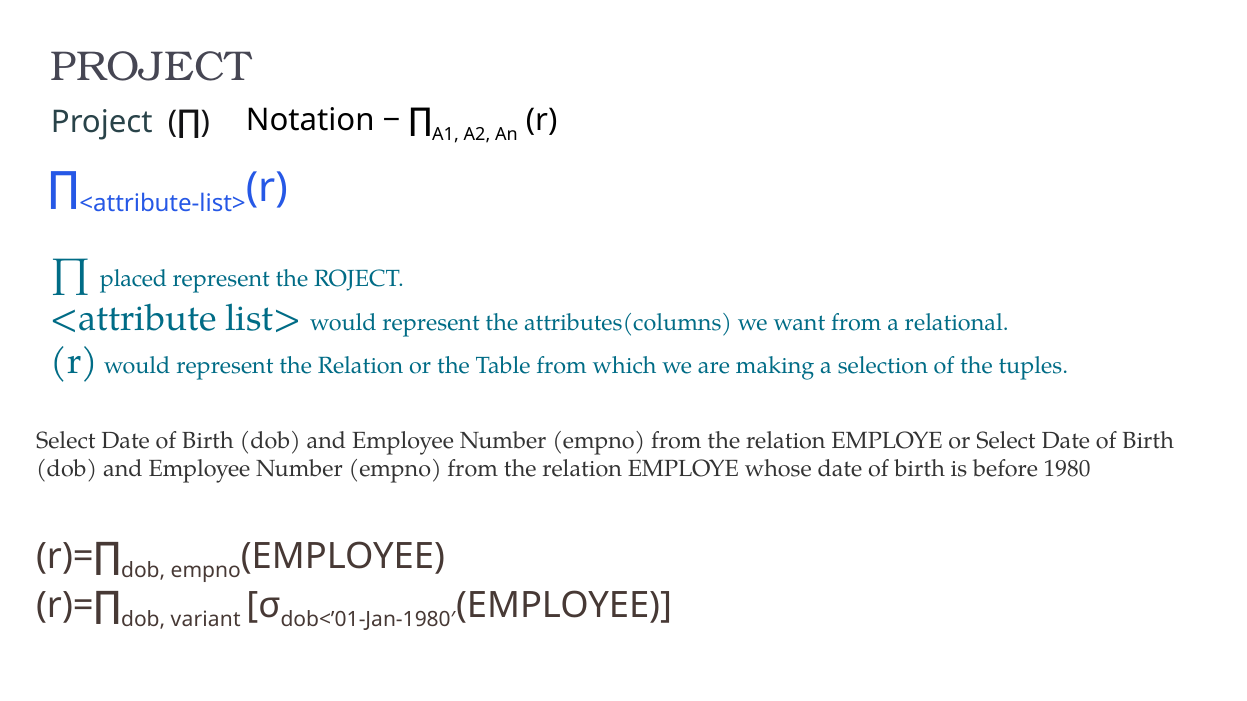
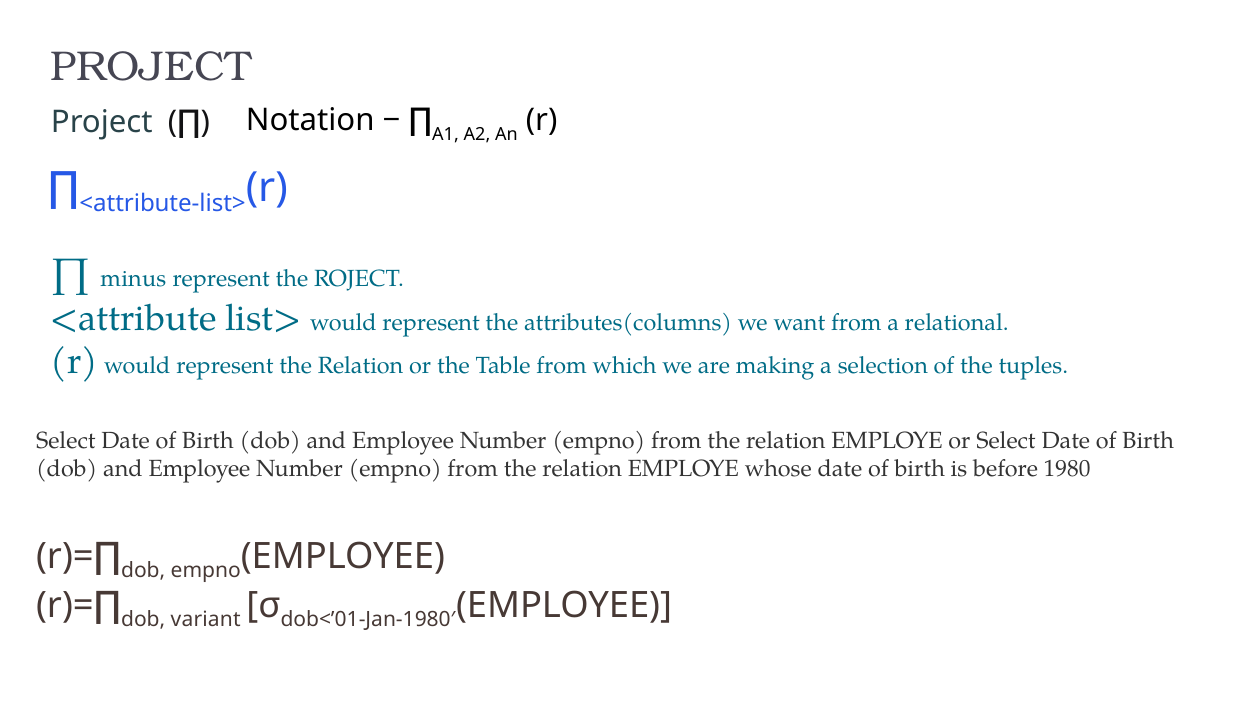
placed: placed -> minus
